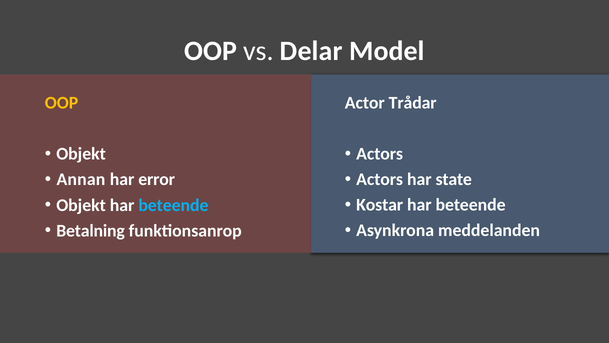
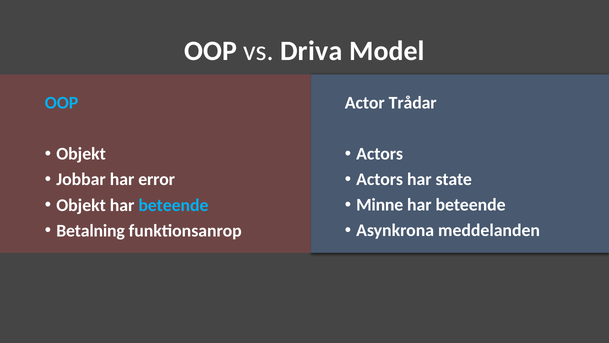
Delar: Delar -> Driva
OOP at (62, 103) colour: yellow -> light blue
Annan: Annan -> Jobbar
Kostar: Kostar -> Minne
